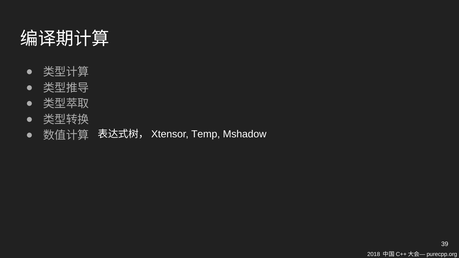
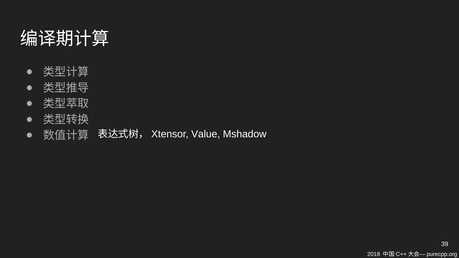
Temp: Temp -> Value
